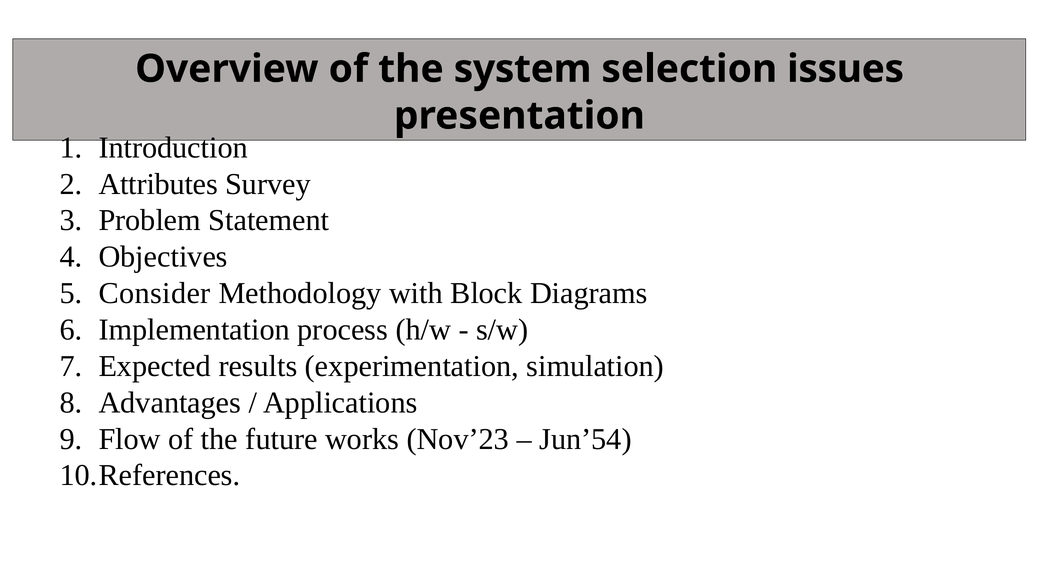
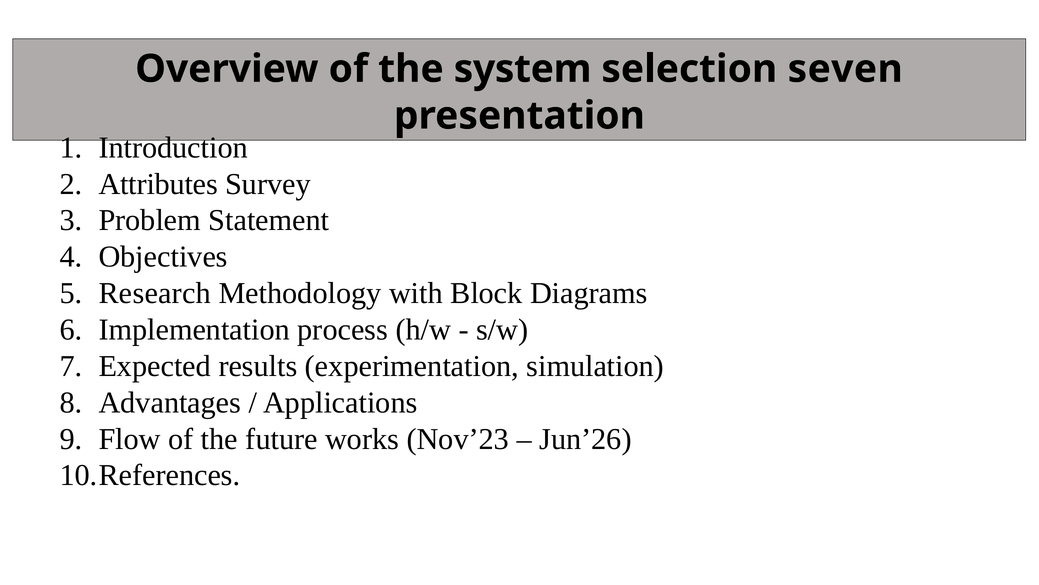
issues: issues -> seven
Consider: Consider -> Research
Jun’54: Jun’54 -> Jun’26
